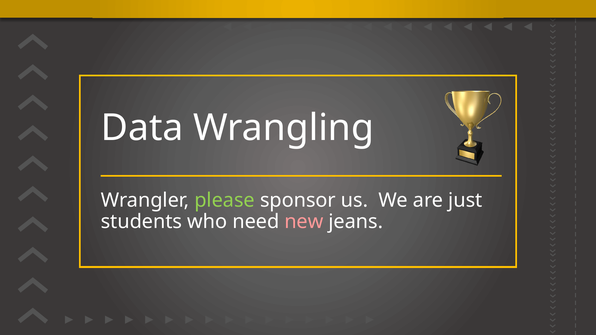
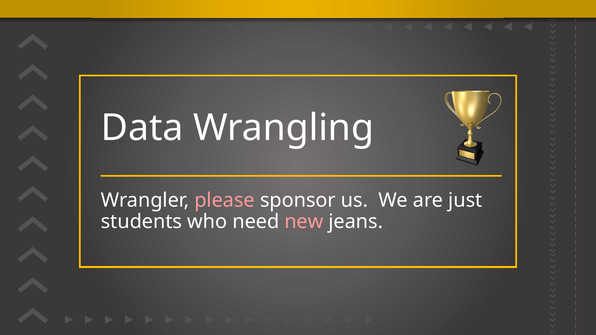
please colour: light green -> pink
